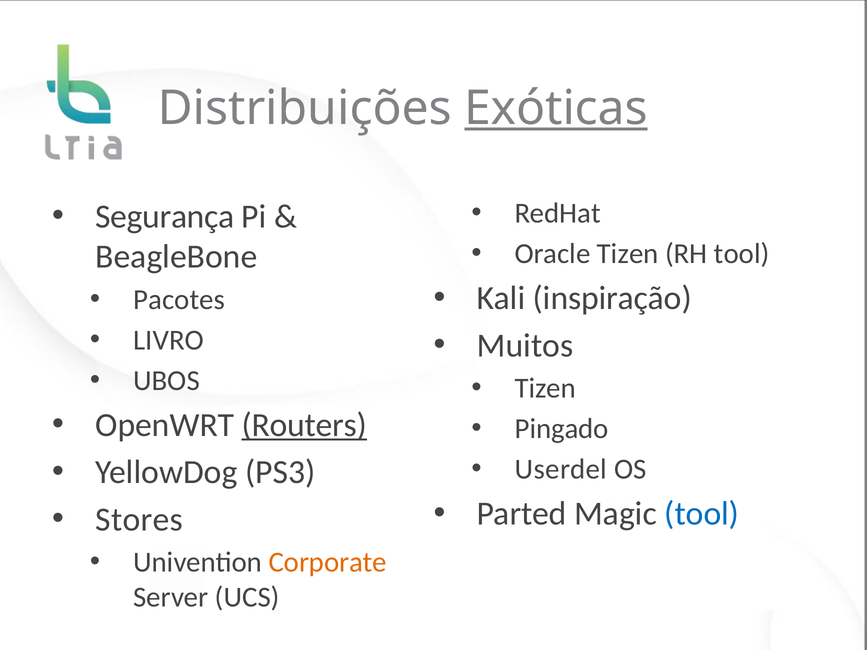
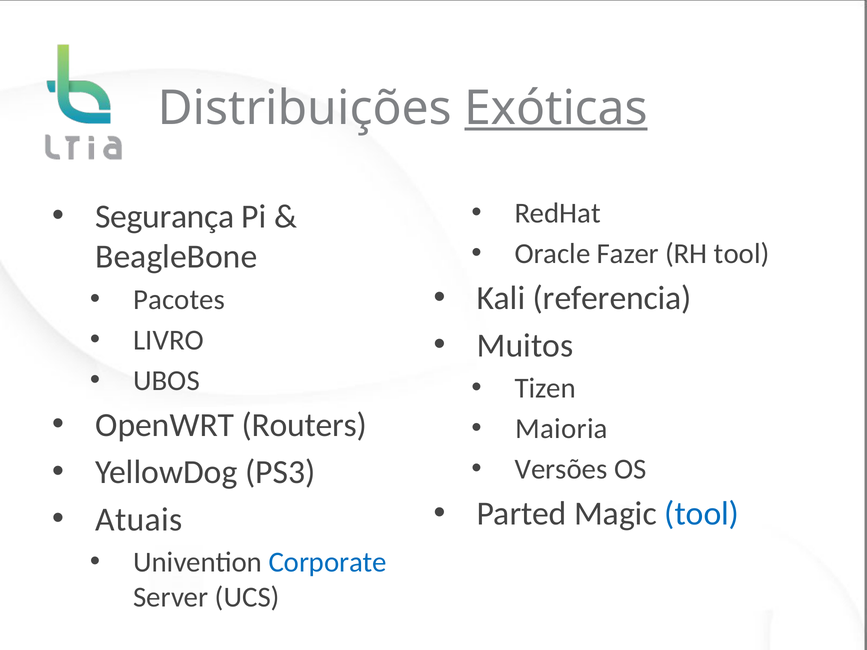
Oracle Tizen: Tizen -> Fazer
inspiração: inspiração -> referencia
Routers underline: present -> none
Pingado: Pingado -> Maioria
Userdel: Userdel -> Versões
Stores: Stores -> Atuais
Corporate colour: orange -> blue
